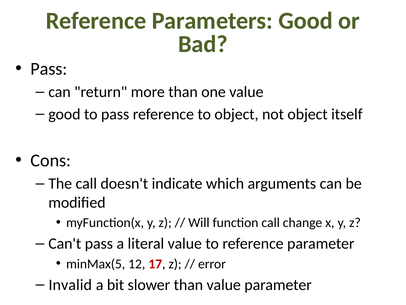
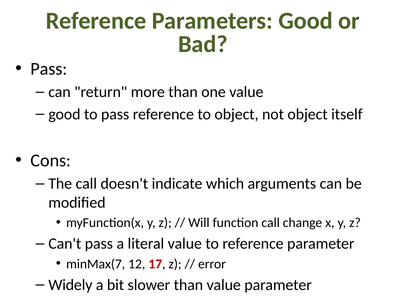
minMax(5: minMax(5 -> minMax(7
Invalid: Invalid -> Widely
